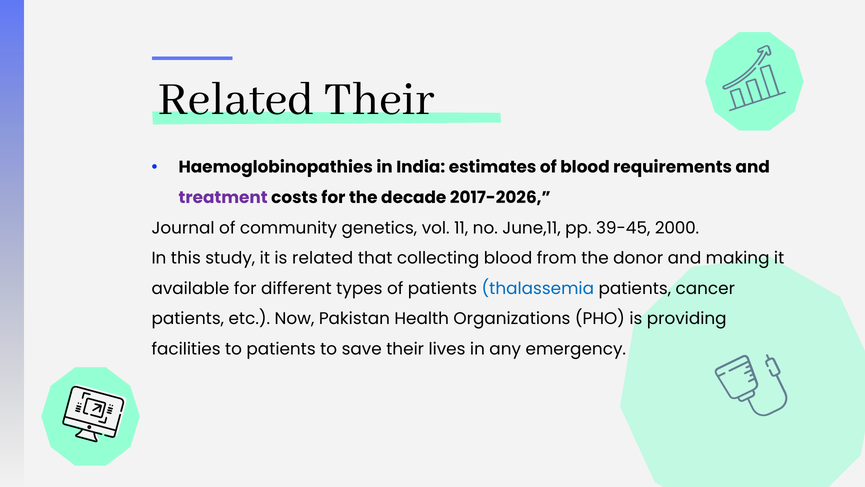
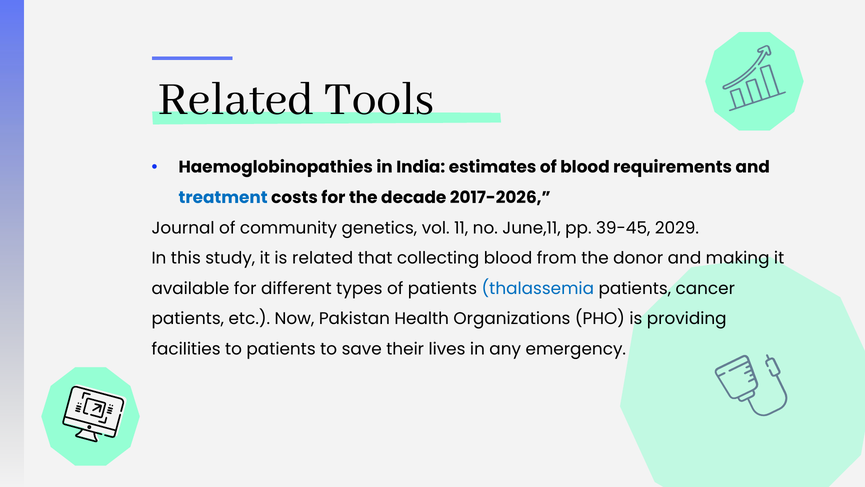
Related Their: Their -> Tools
treatment colour: purple -> blue
2000: 2000 -> 2029
